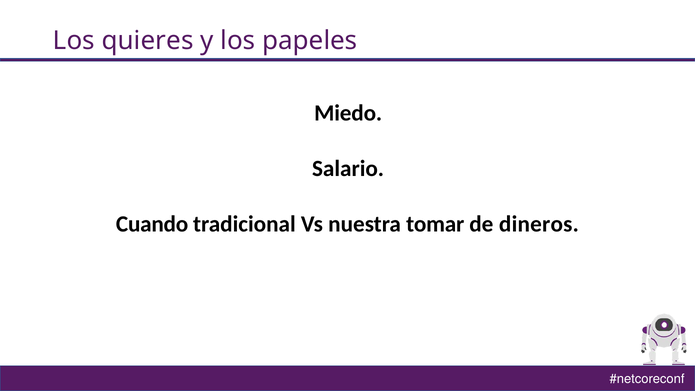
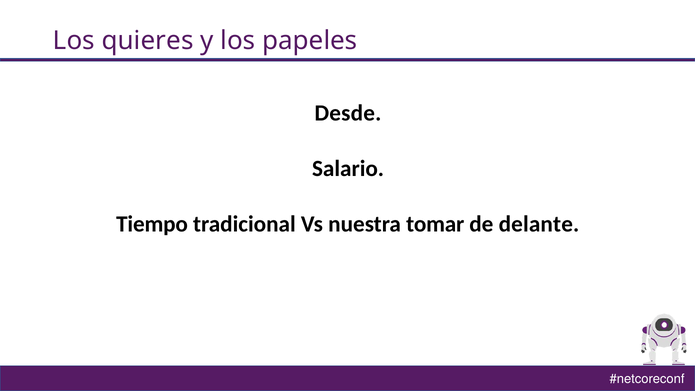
Miedo: Miedo -> Desde
Cuando: Cuando -> Tiempo
dineros: dineros -> delante
